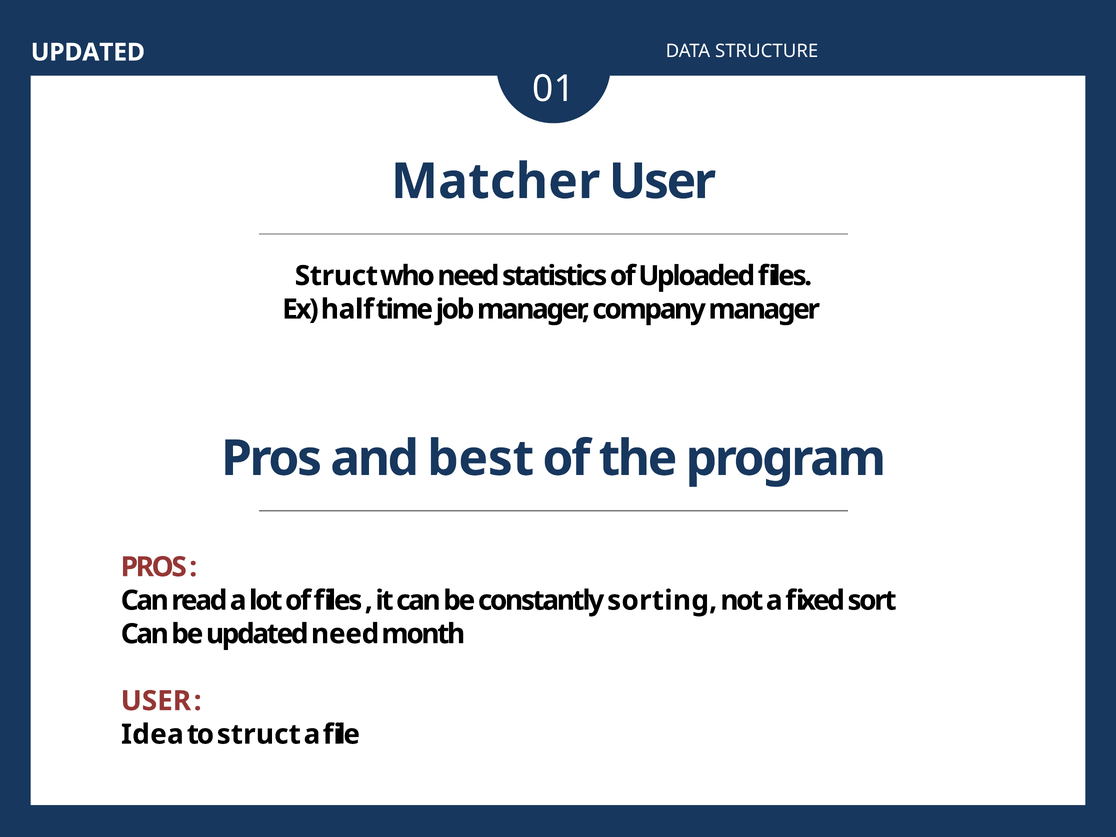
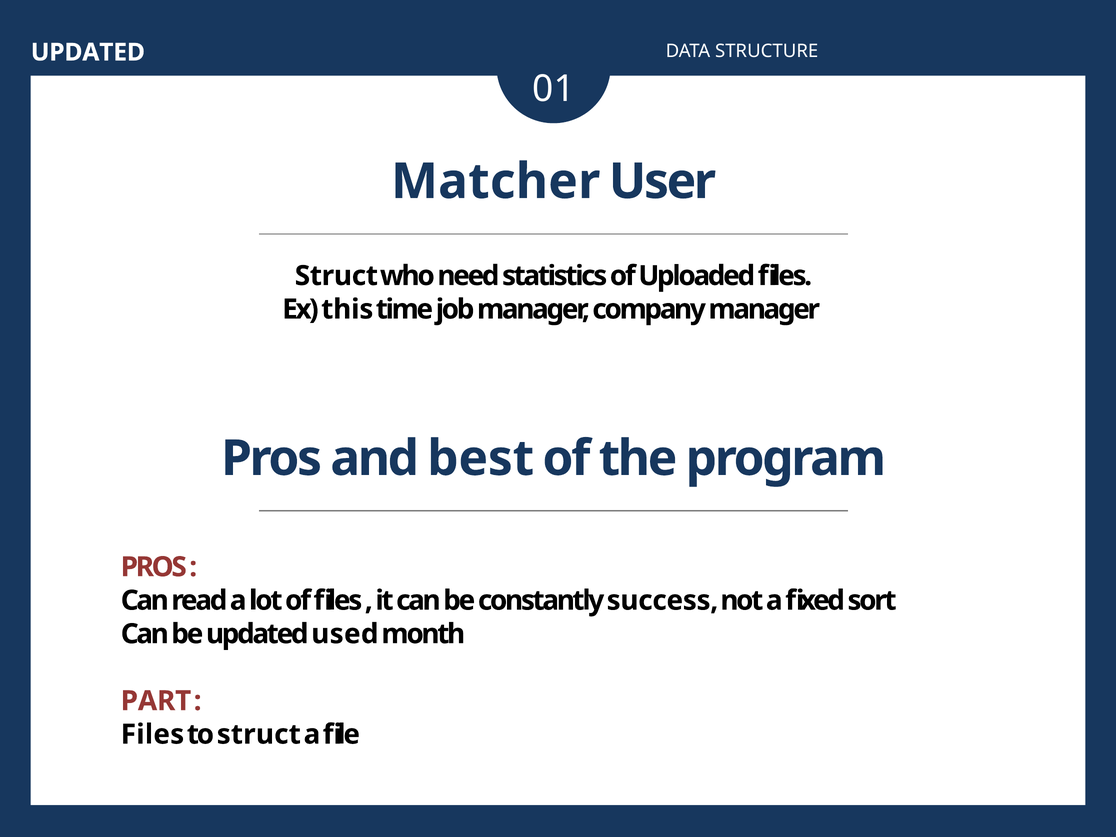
half: half -> this
sorting: sorting -> success
updated need: need -> used
USER at (156, 701): USER -> PART
Idea at (152, 734): Idea -> Files
